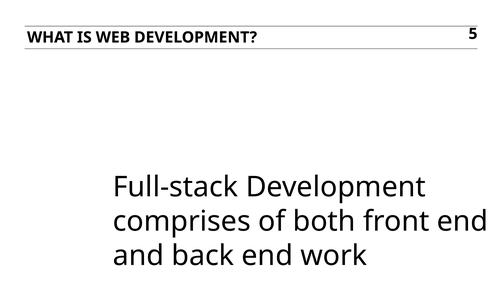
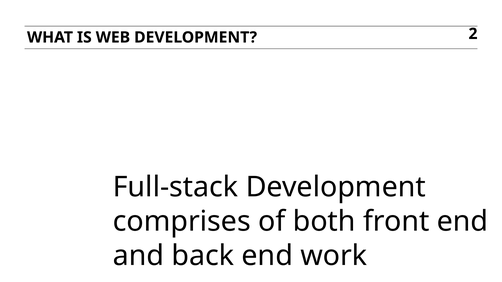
5: 5 -> 2
